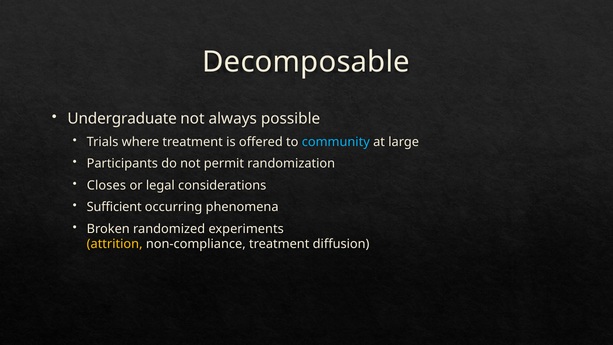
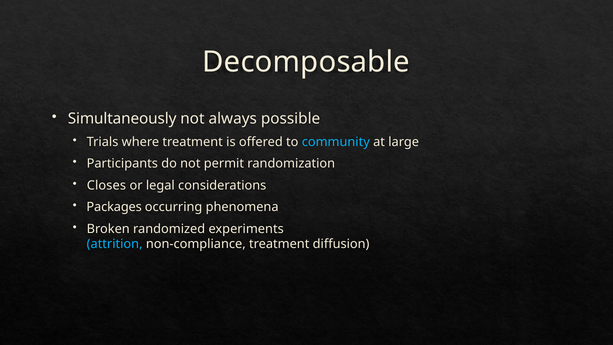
Undergraduate: Undergraduate -> Simultaneously
Sufficient: Sufficient -> Packages
attrition colour: yellow -> light blue
